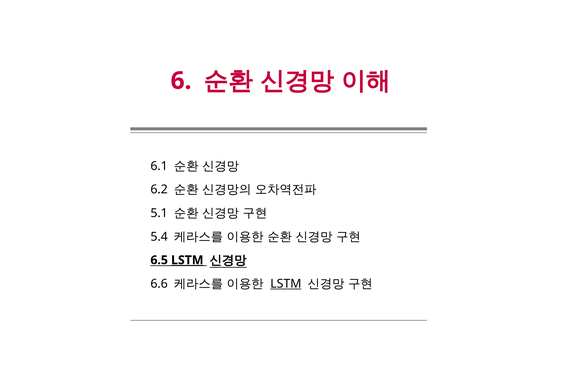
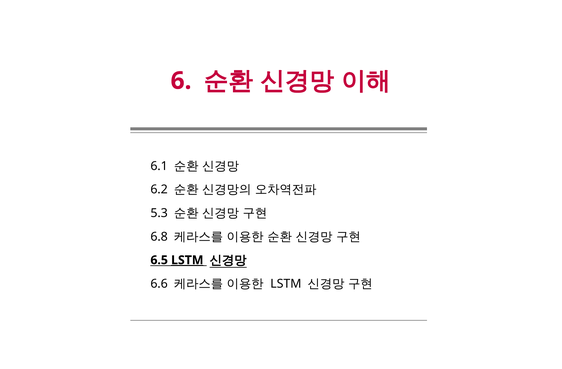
5.1: 5.1 -> 5.3
5.4: 5.4 -> 6.8
LSTM at (286, 284) underline: present -> none
